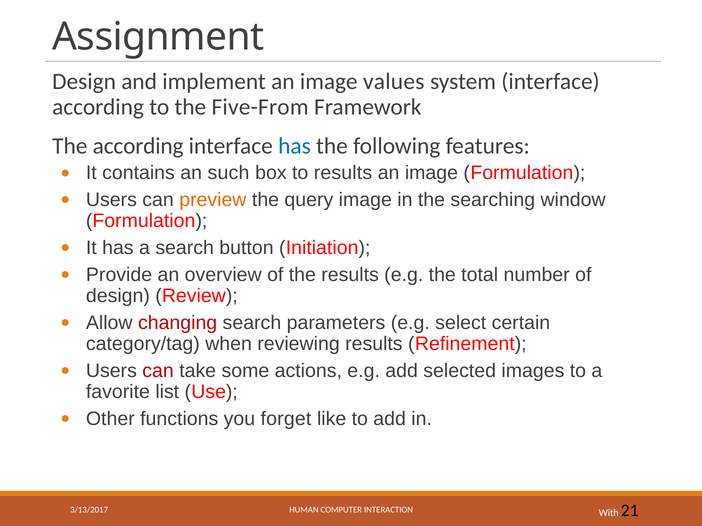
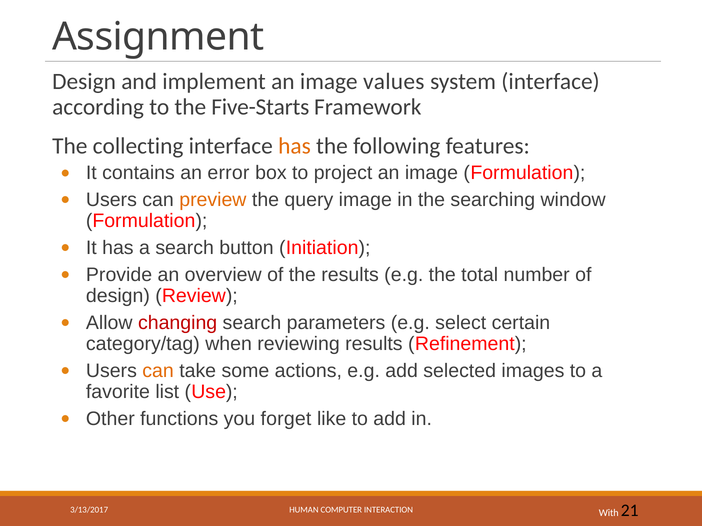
Five-From: Five-From -> Five-Starts
The according: according -> collecting
has at (294, 146) colour: blue -> orange
such: such -> error
to results: results -> project
can at (158, 371) colour: red -> orange
